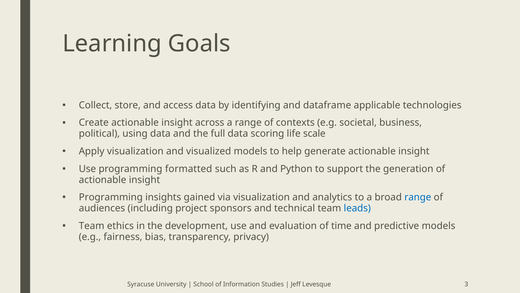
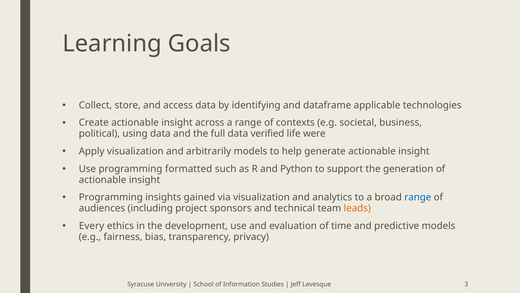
scoring: scoring -> verified
scale: scale -> were
visualized: visualized -> arbitrarily
leads colour: blue -> orange
Team at (92, 226): Team -> Every
